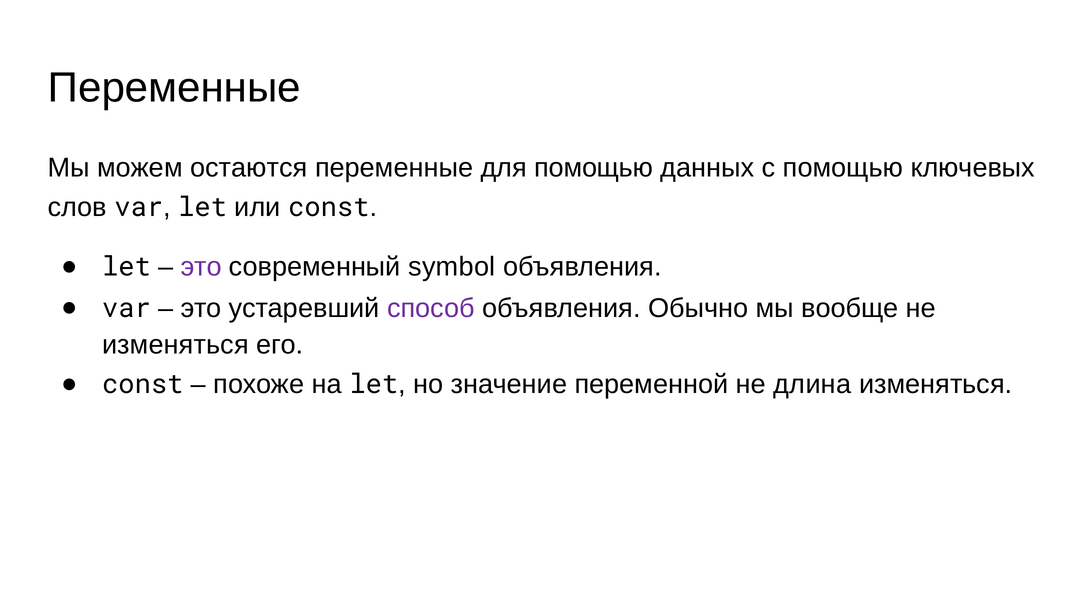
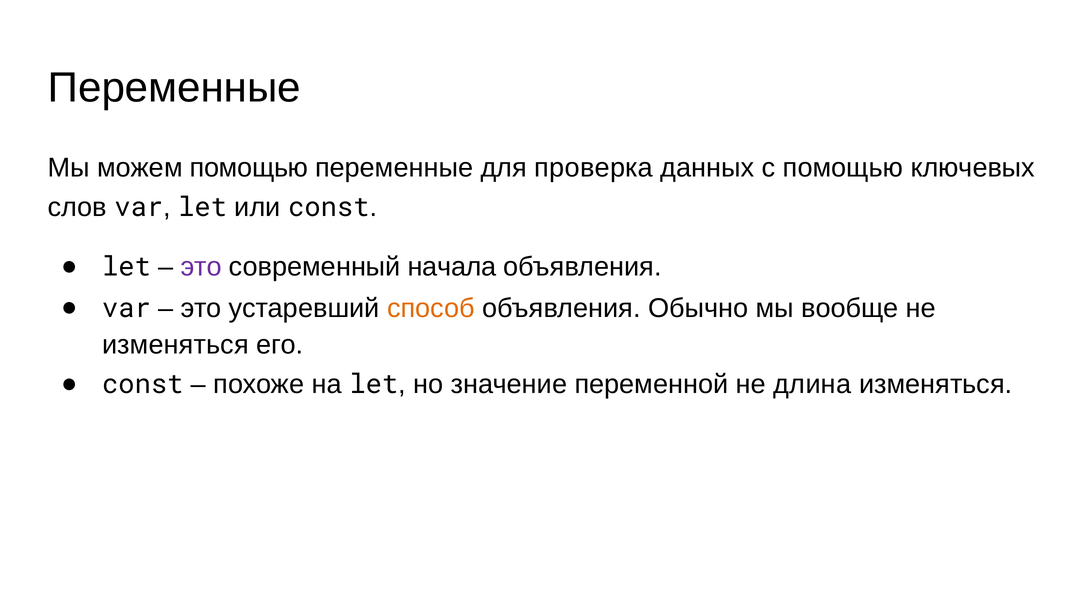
можем остаются: остаются -> помощью
для помощью: помощью -> проверка
symbol: symbol -> начала
способ colour: purple -> orange
